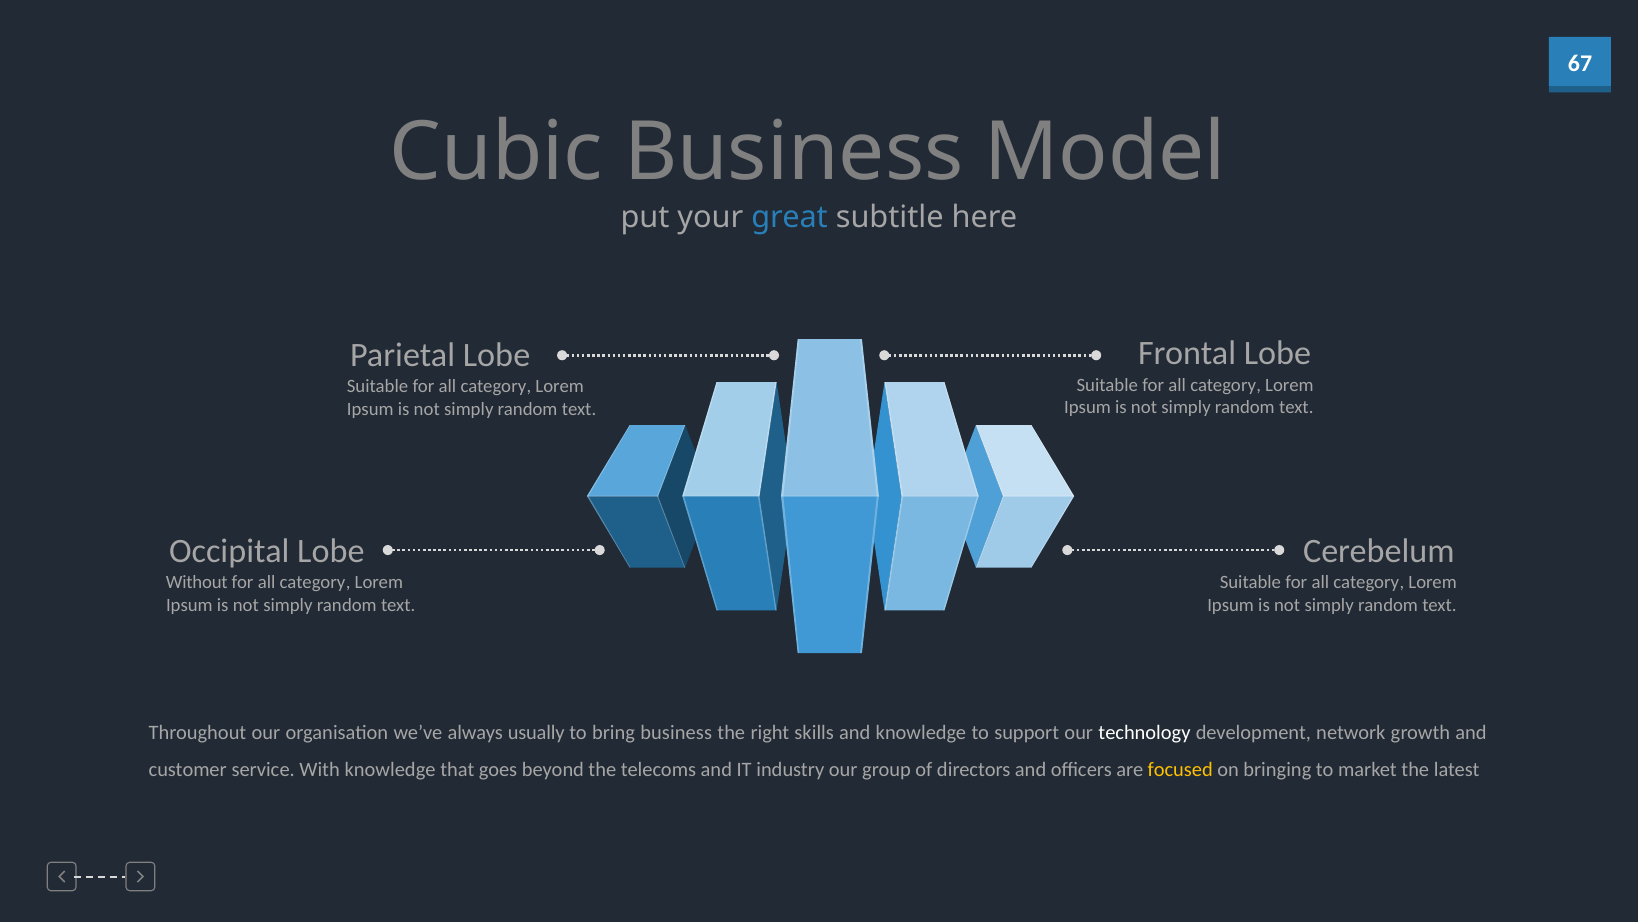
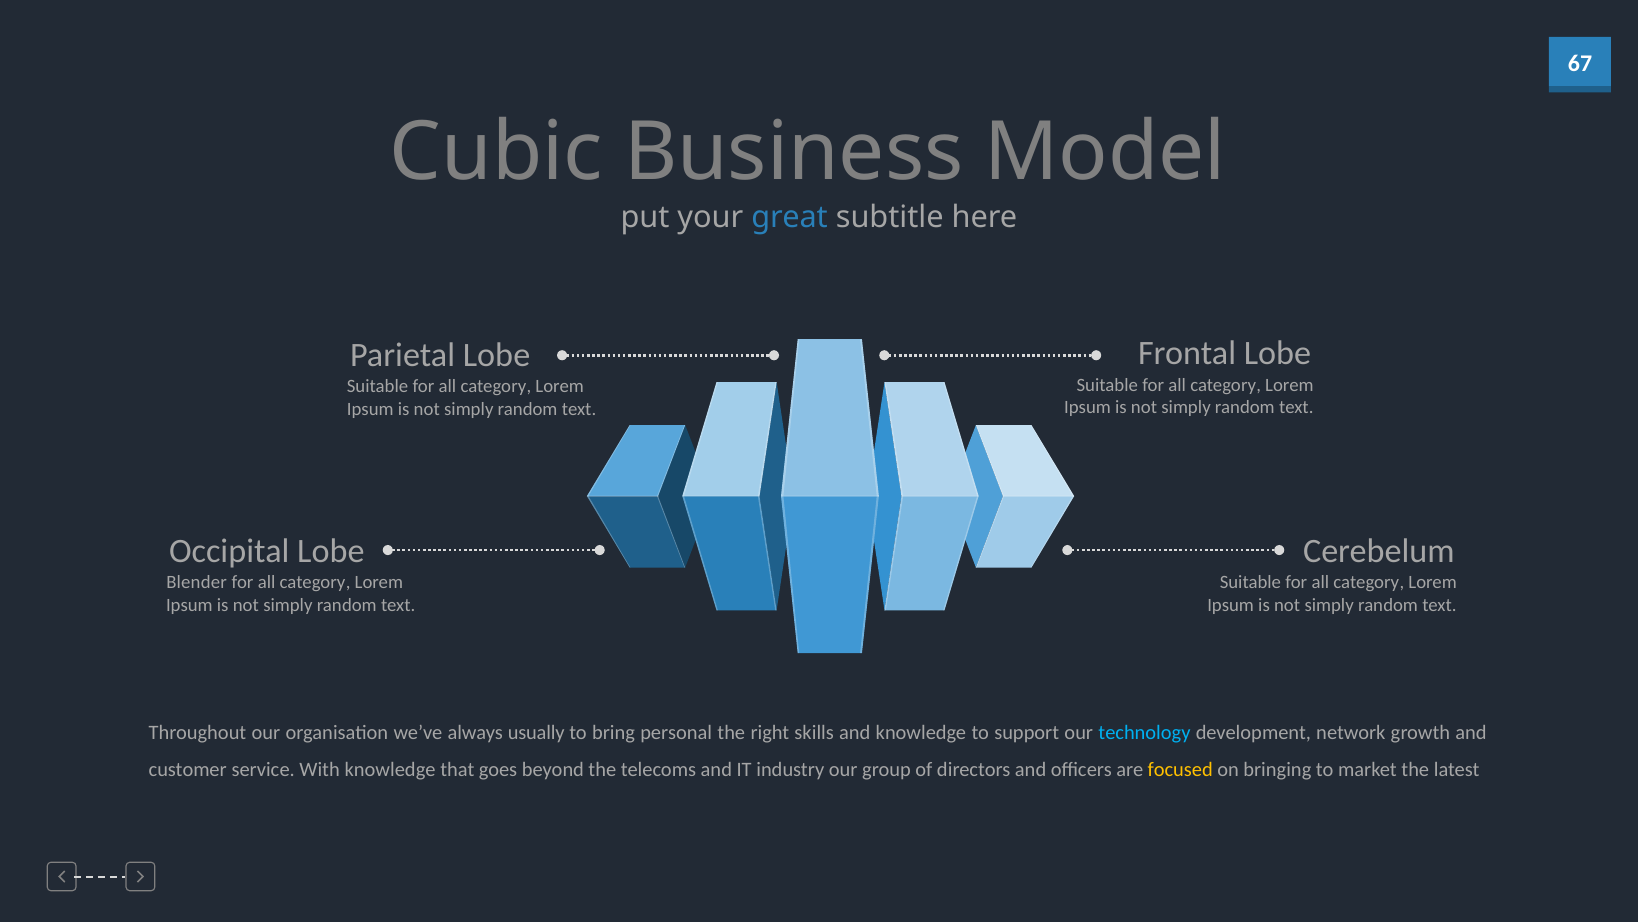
Without: Without -> Blender
bring business: business -> personal
technology colour: white -> light blue
